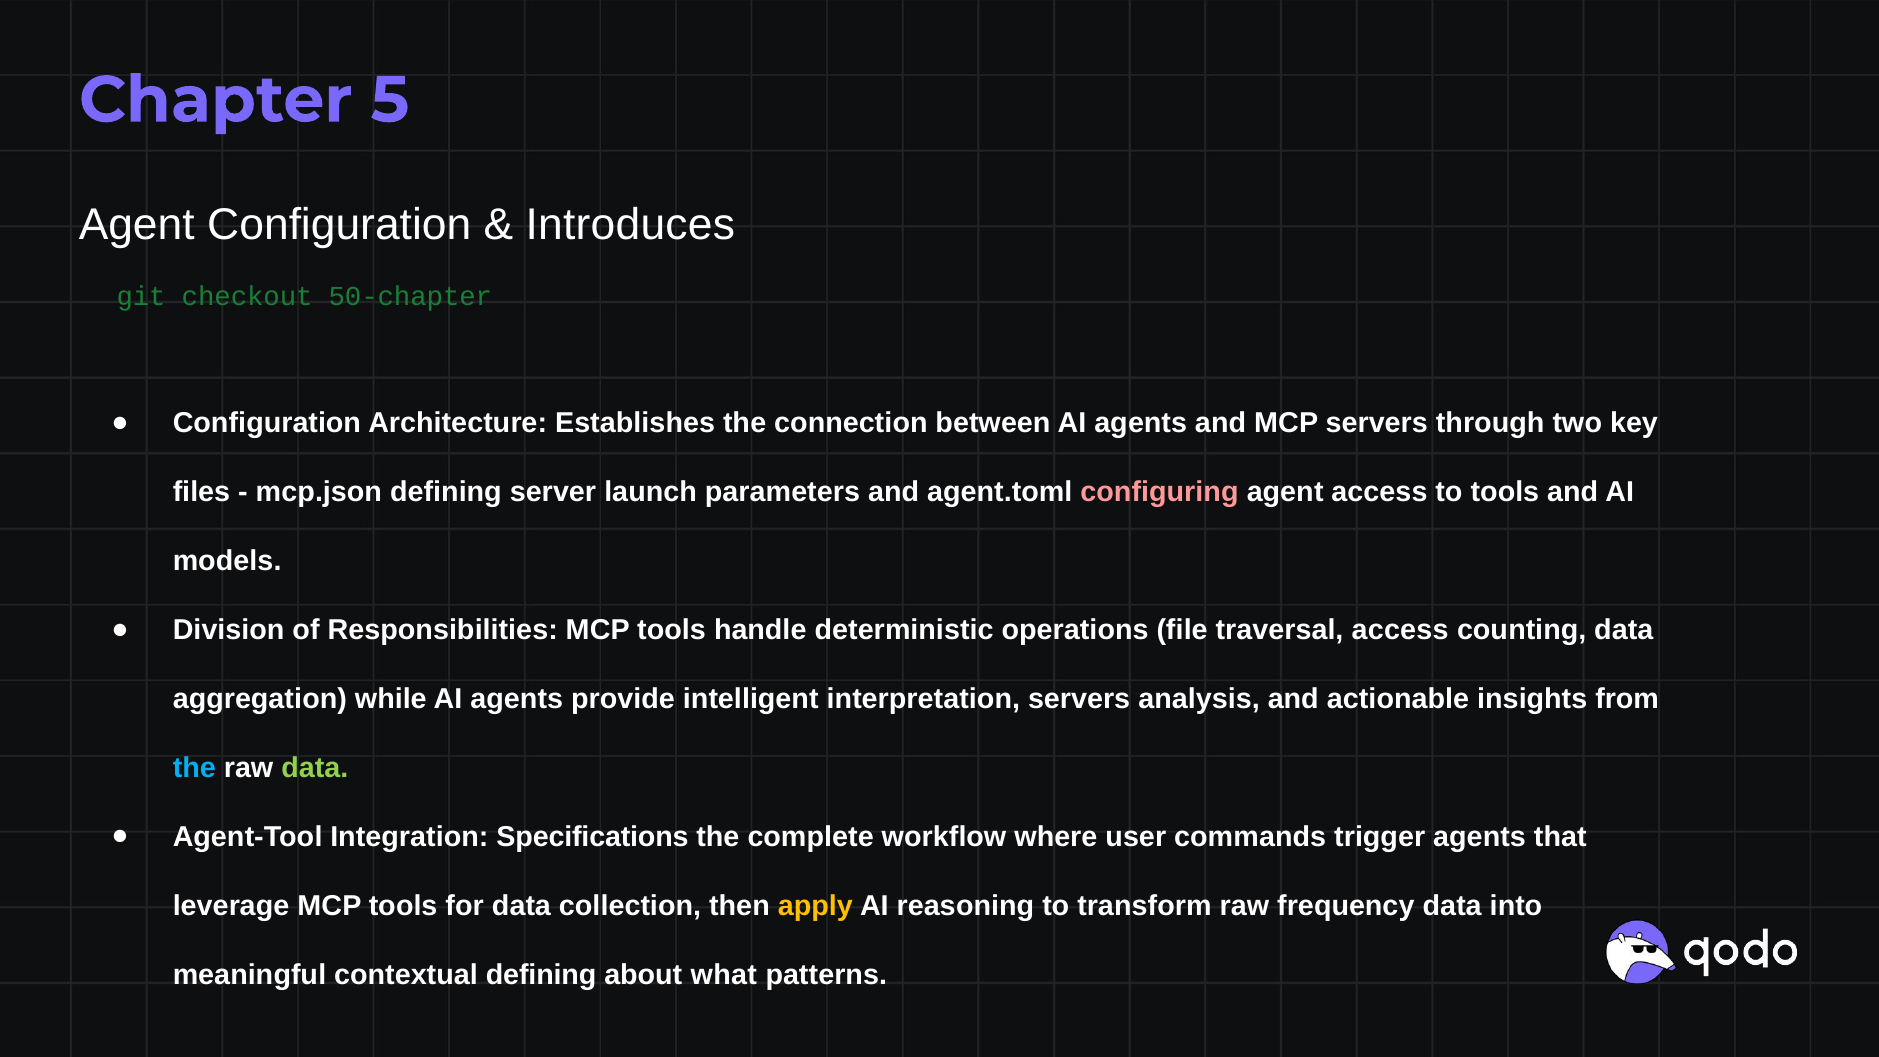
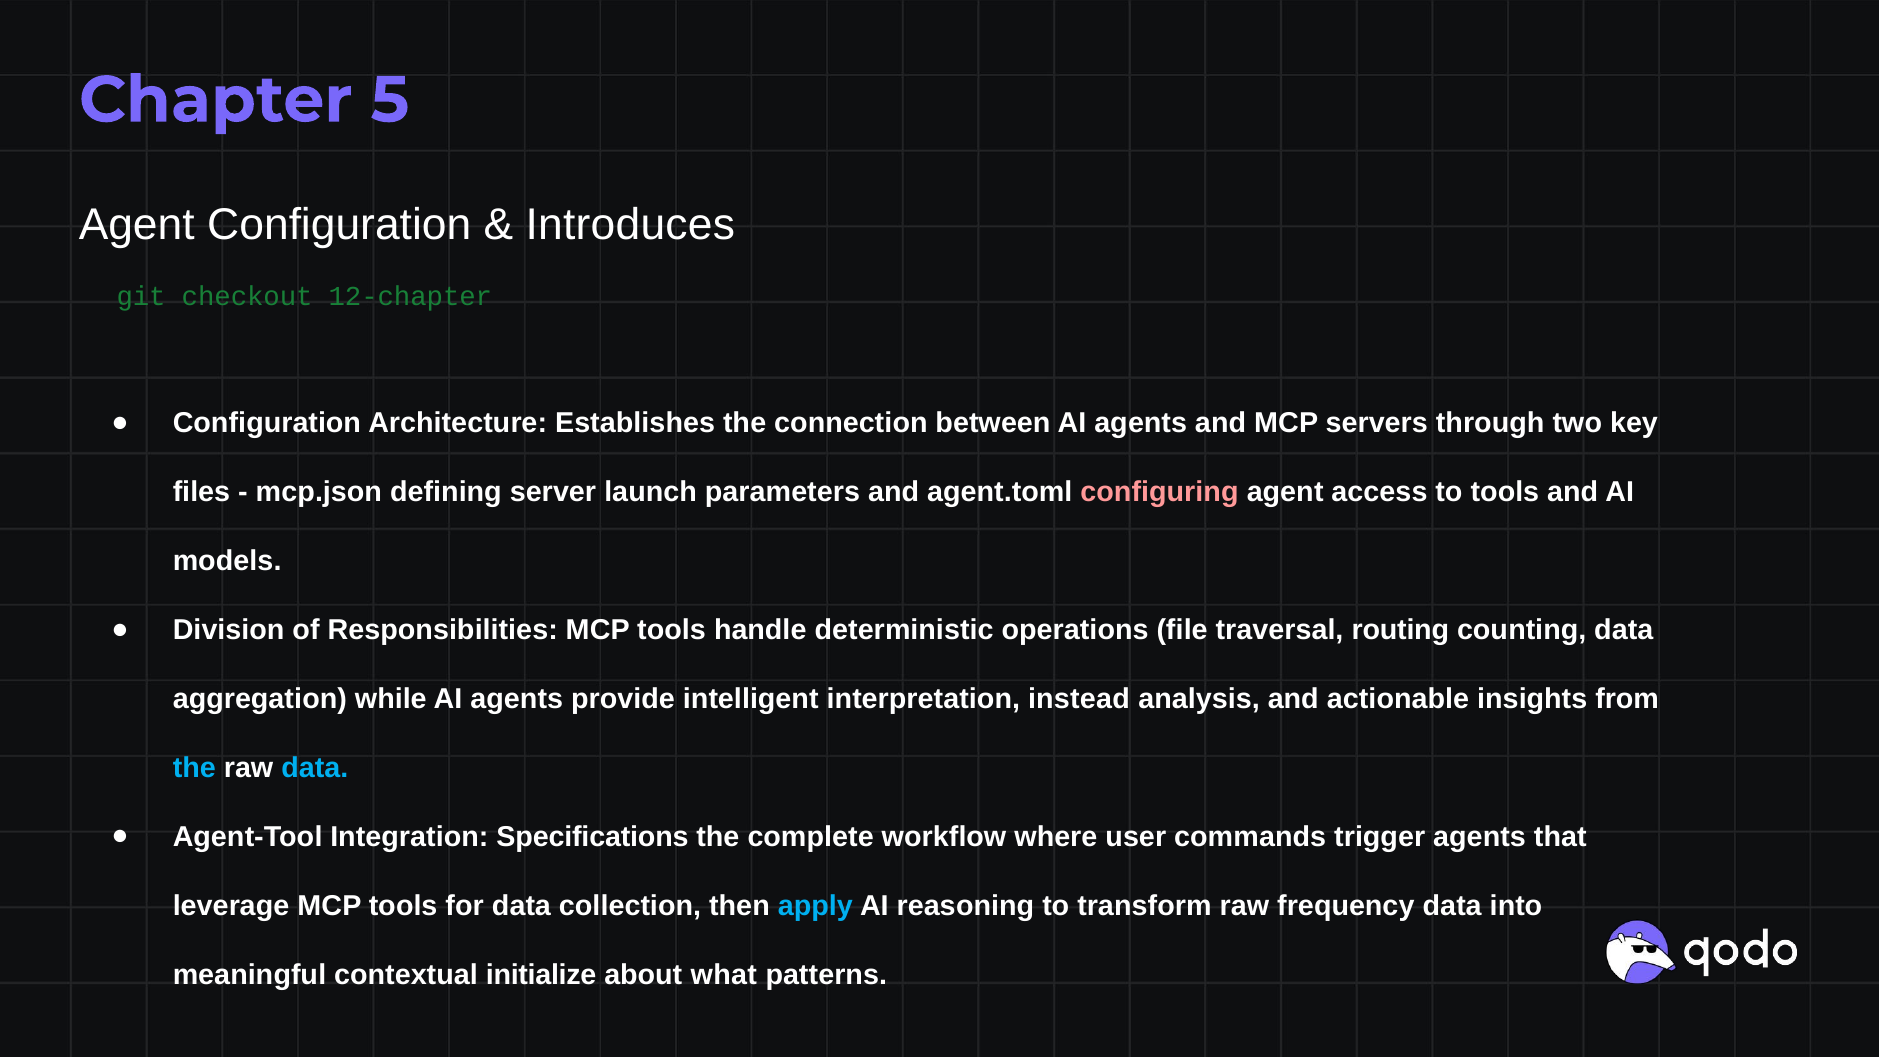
50-chapter: 50-chapter -> 12-chapter
traversal access: access -> routing
interpretation servers: servers -> instead
data at (315, 768) colour: light green -> light blue
apply colour: yellow -> light blue
contextual defining: defining -> initialize
